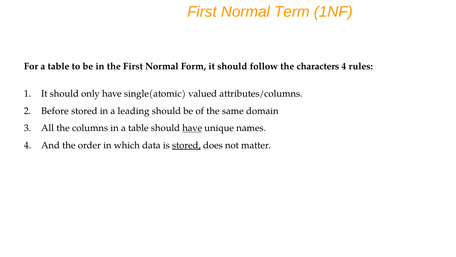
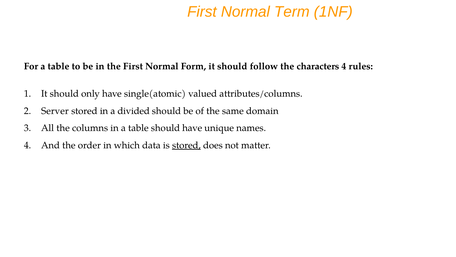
Before: Before -> Server
leading: leading -> divided
have at (192, 128) underline: present -> none
